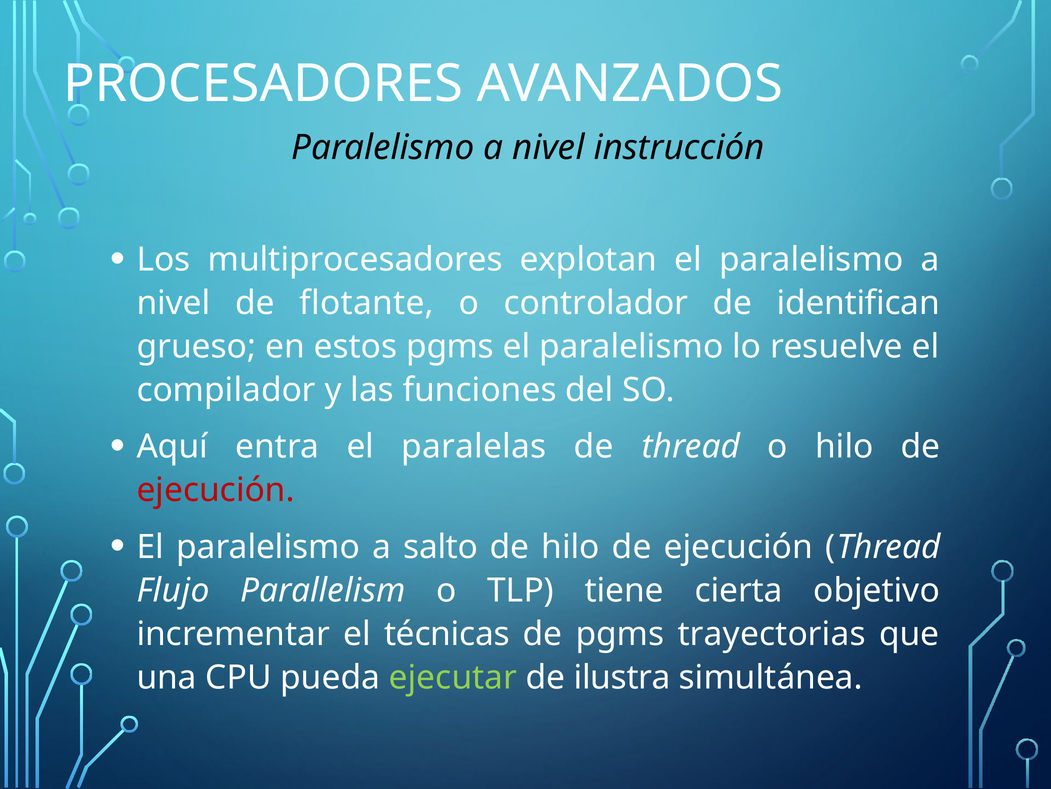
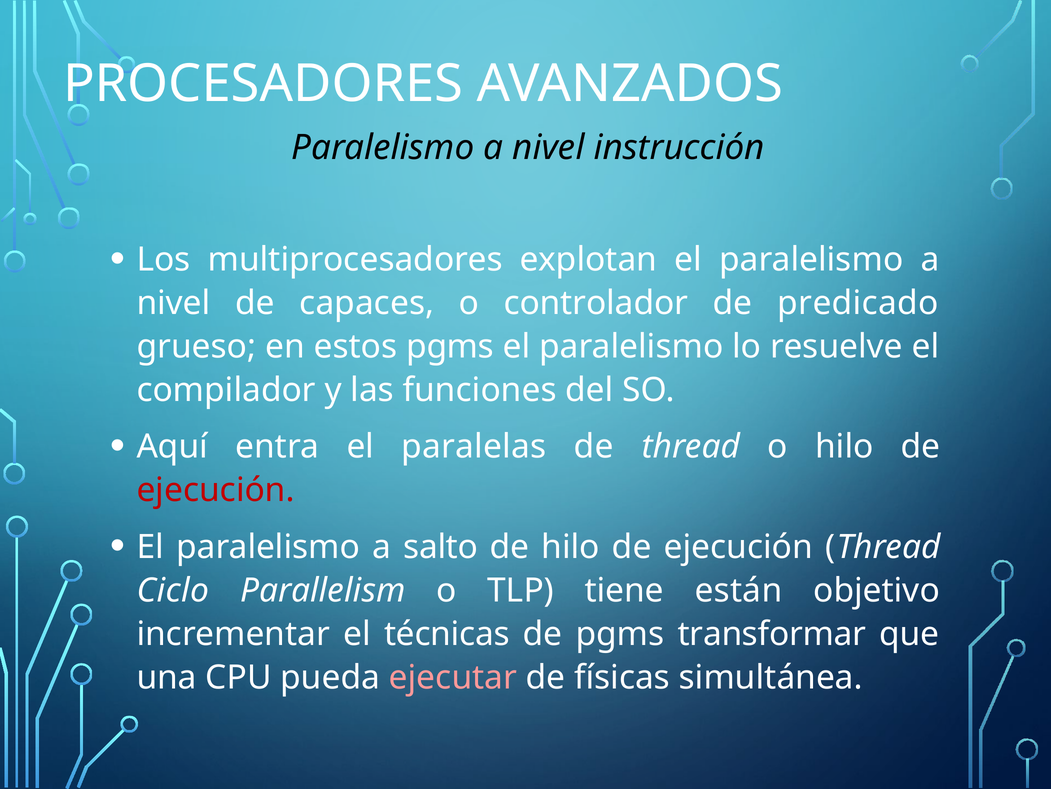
flotante: flotante -> capaces
identifican: identifican -> predicado
Flujo: Flujo -> Ciclo
cierta: cierta -> están
trayectorias: trayectorias -> transformar
ejecutar colour: light green -> pink
ilustra: ilustra -> físicas
